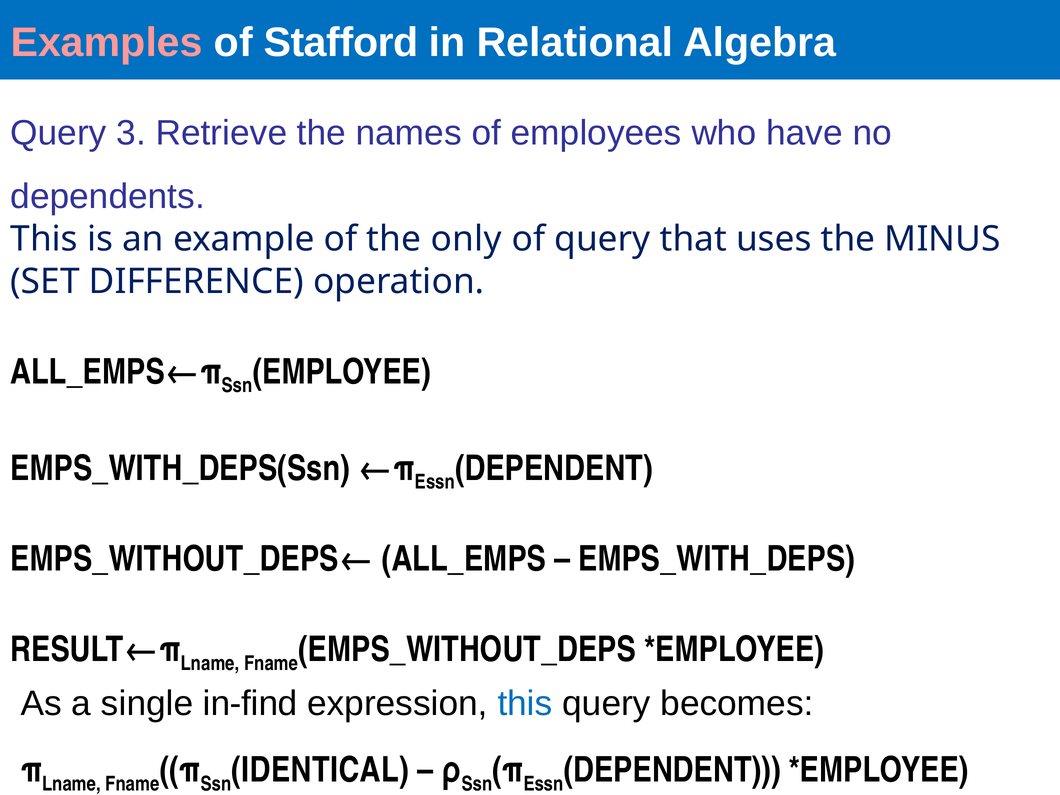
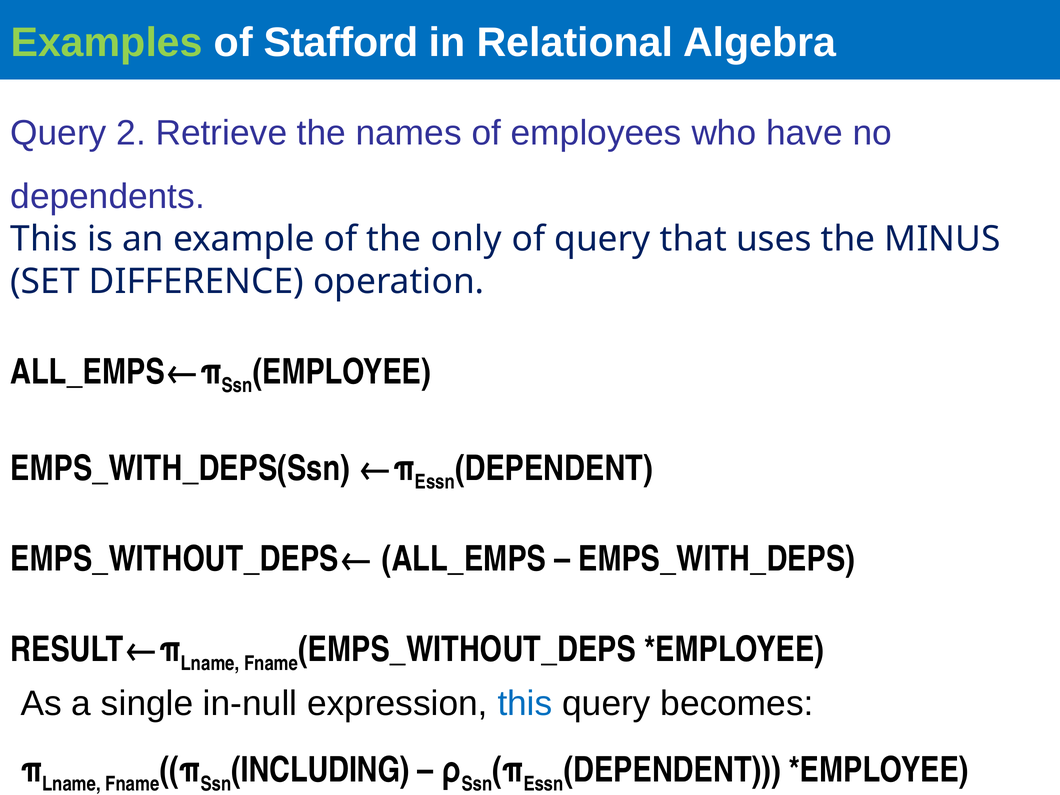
Examples colour: pink -> light green
3: 3 -> 2
in-find: in-find -> in-null
IDENTICAL: IDENTICAL -> INCLUDING
